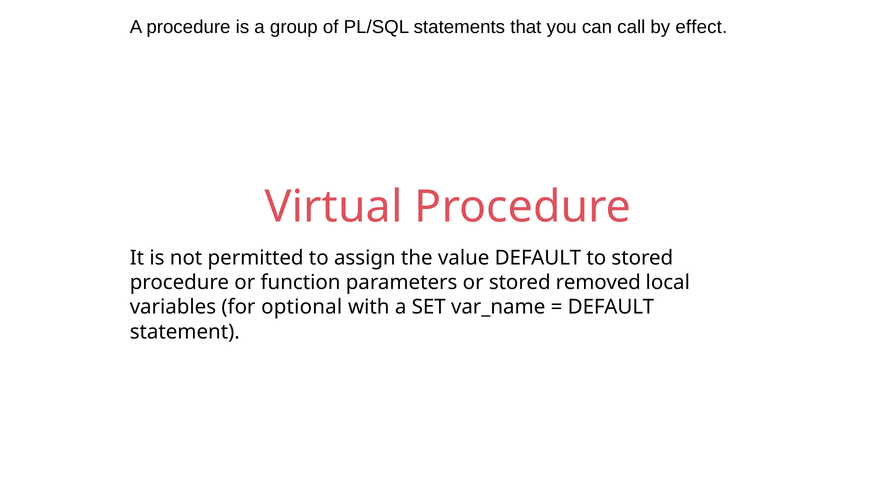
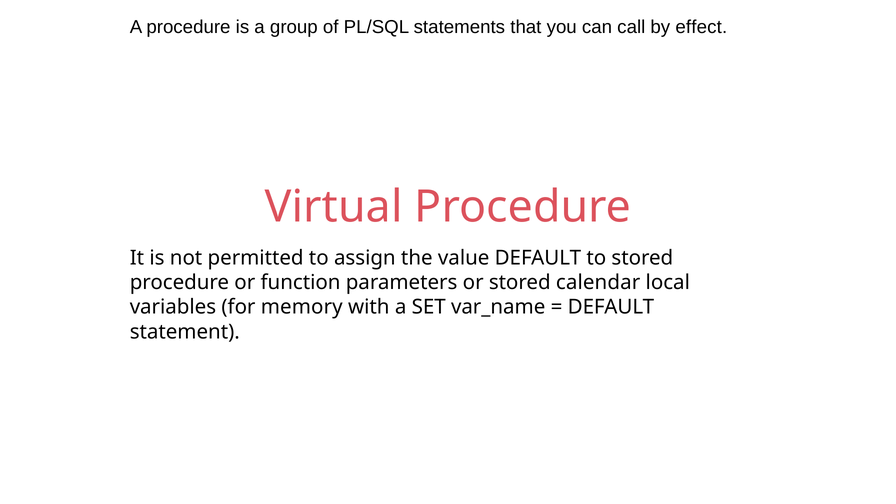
removed: removed -> calendar
optional: optional -> memory
